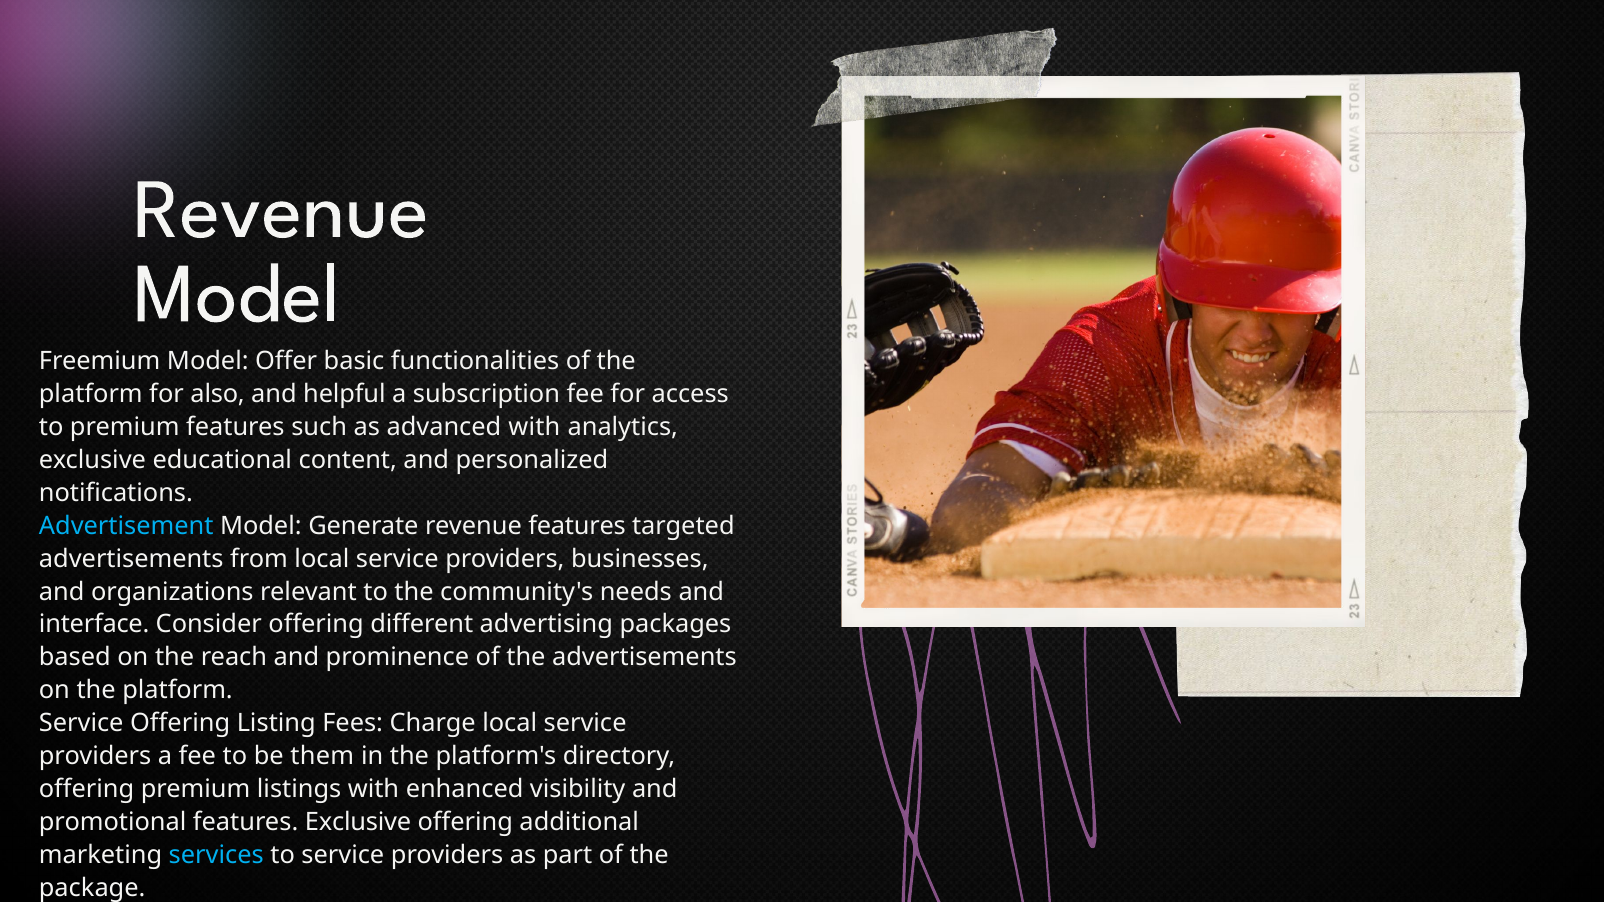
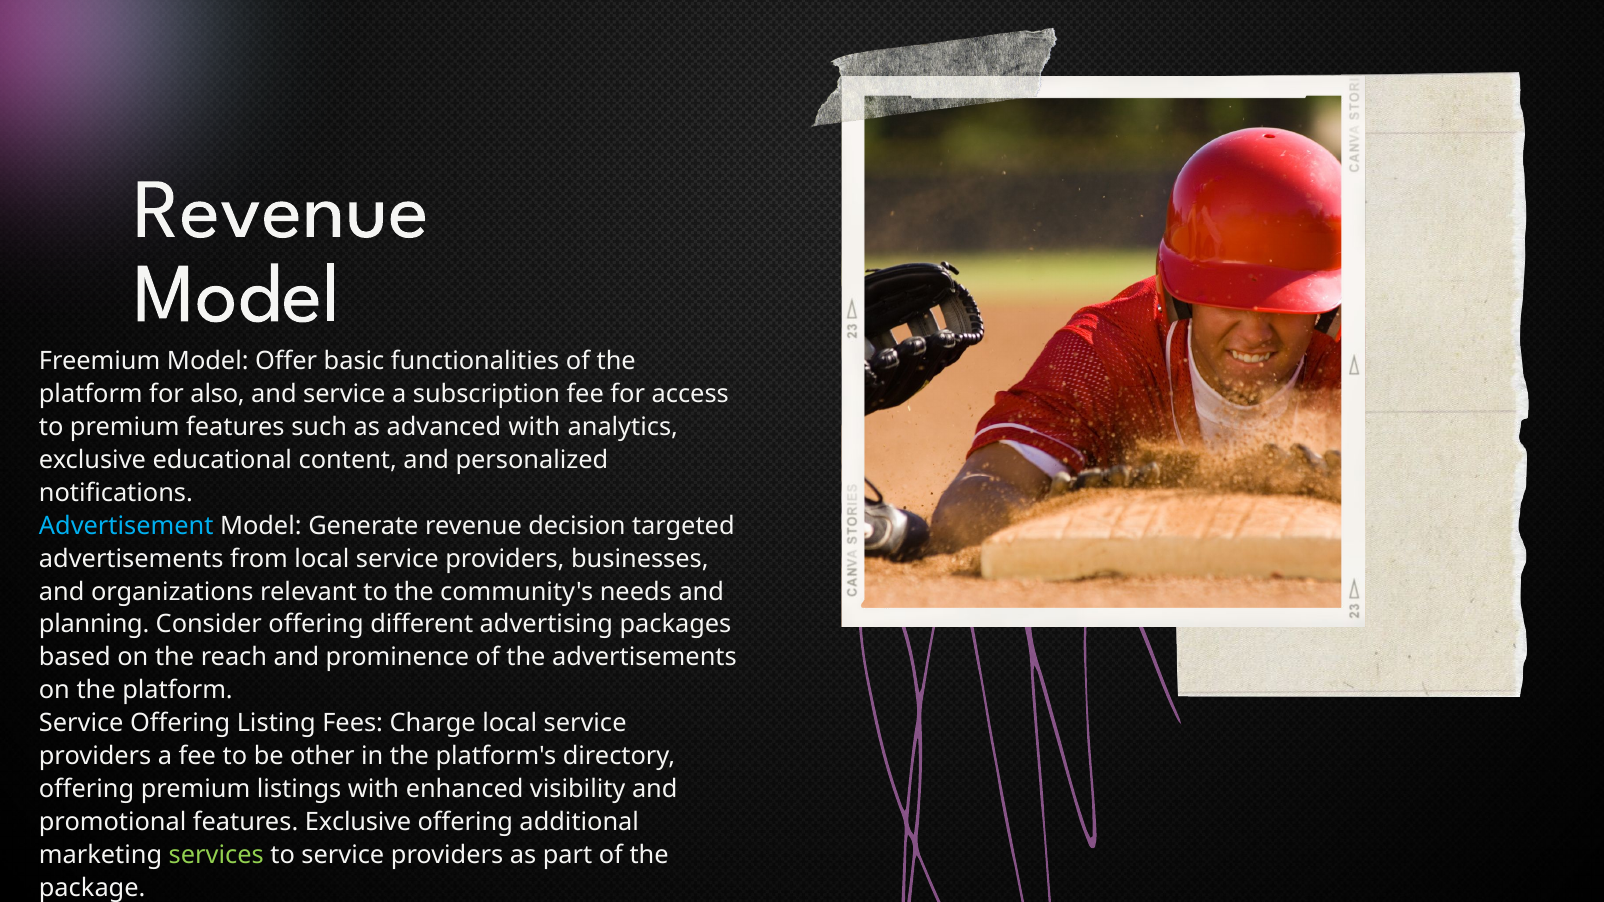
and helpful: helpful -> service
revenue features: features -> decision
interface: interface -> planning
them: them -> other
services colour: light blue -> light green
